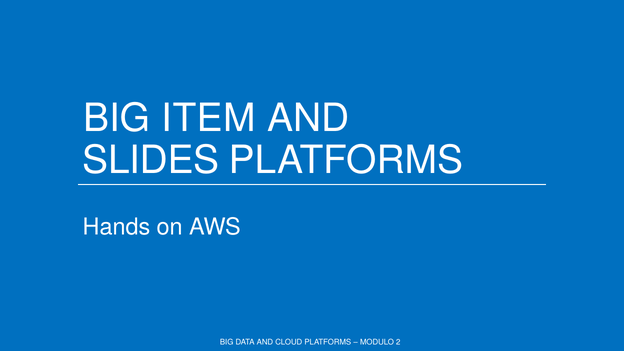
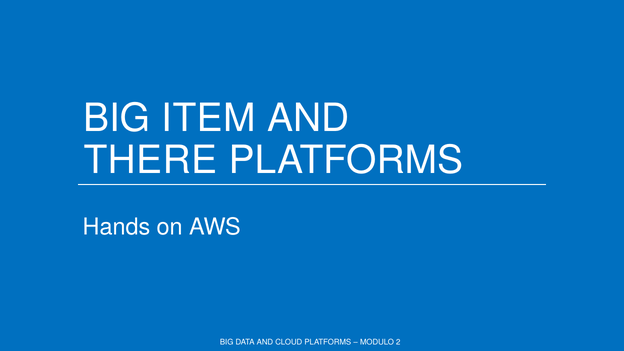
SLIDES: SLIDES -> THERE
